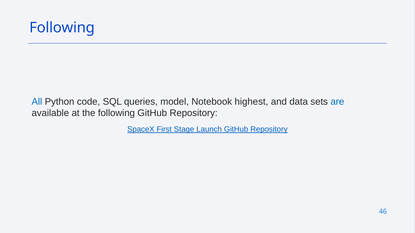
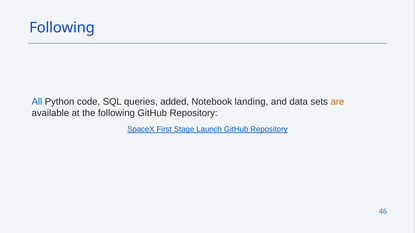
model: model -> added
highest: highest -> landing
are colour: blue -> orange
